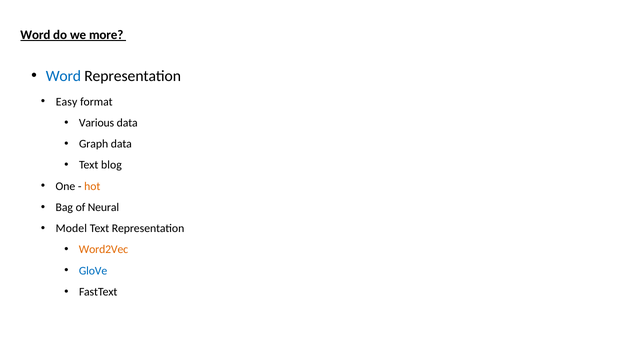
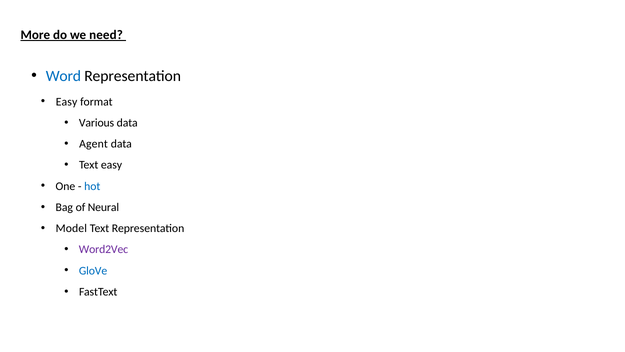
Word at (35, 35): Word -> More
more: more -> need
Graph: Graph -> Agent
Text blog: blog -> easy
hot colour: orange -> blue
Word2Vec colour: orange -> purple
